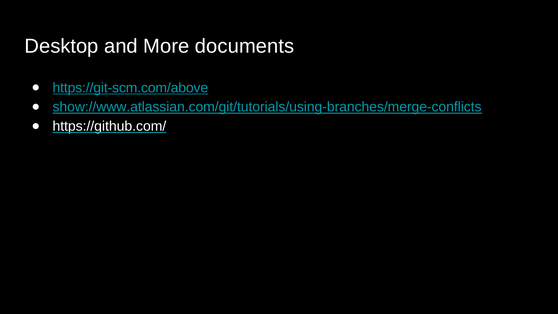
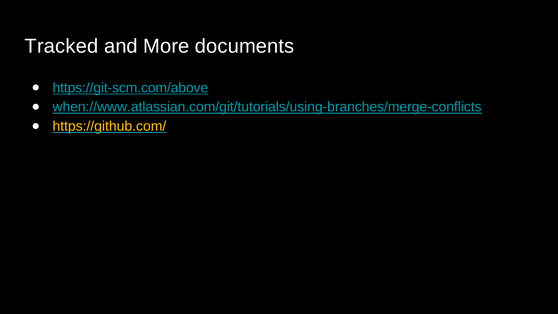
Desktop: Desktop -> Tracked
show://www.atlassian.com/git/tutorials/using-branches/merge-conflicts: show://www.atlassian.com/git/tutorials/using-branches/merge-conflicts -> when://www.atlassian.com/git/tutorials/using-branches/merge-conflicts
https://github.com/ colour: white -> yellow
